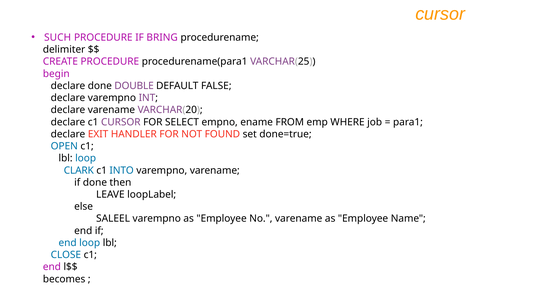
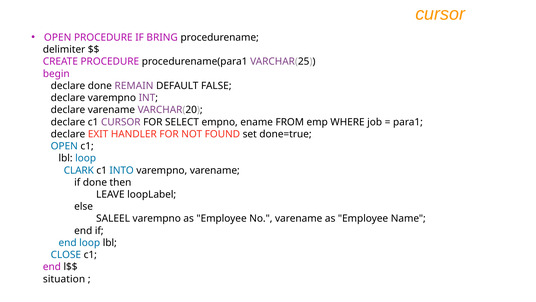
SUCH at (58, 37): SUCH -> OPEN
DOUBLE: DOUBLE -> REMAIN
becomes: becomes -> situation
